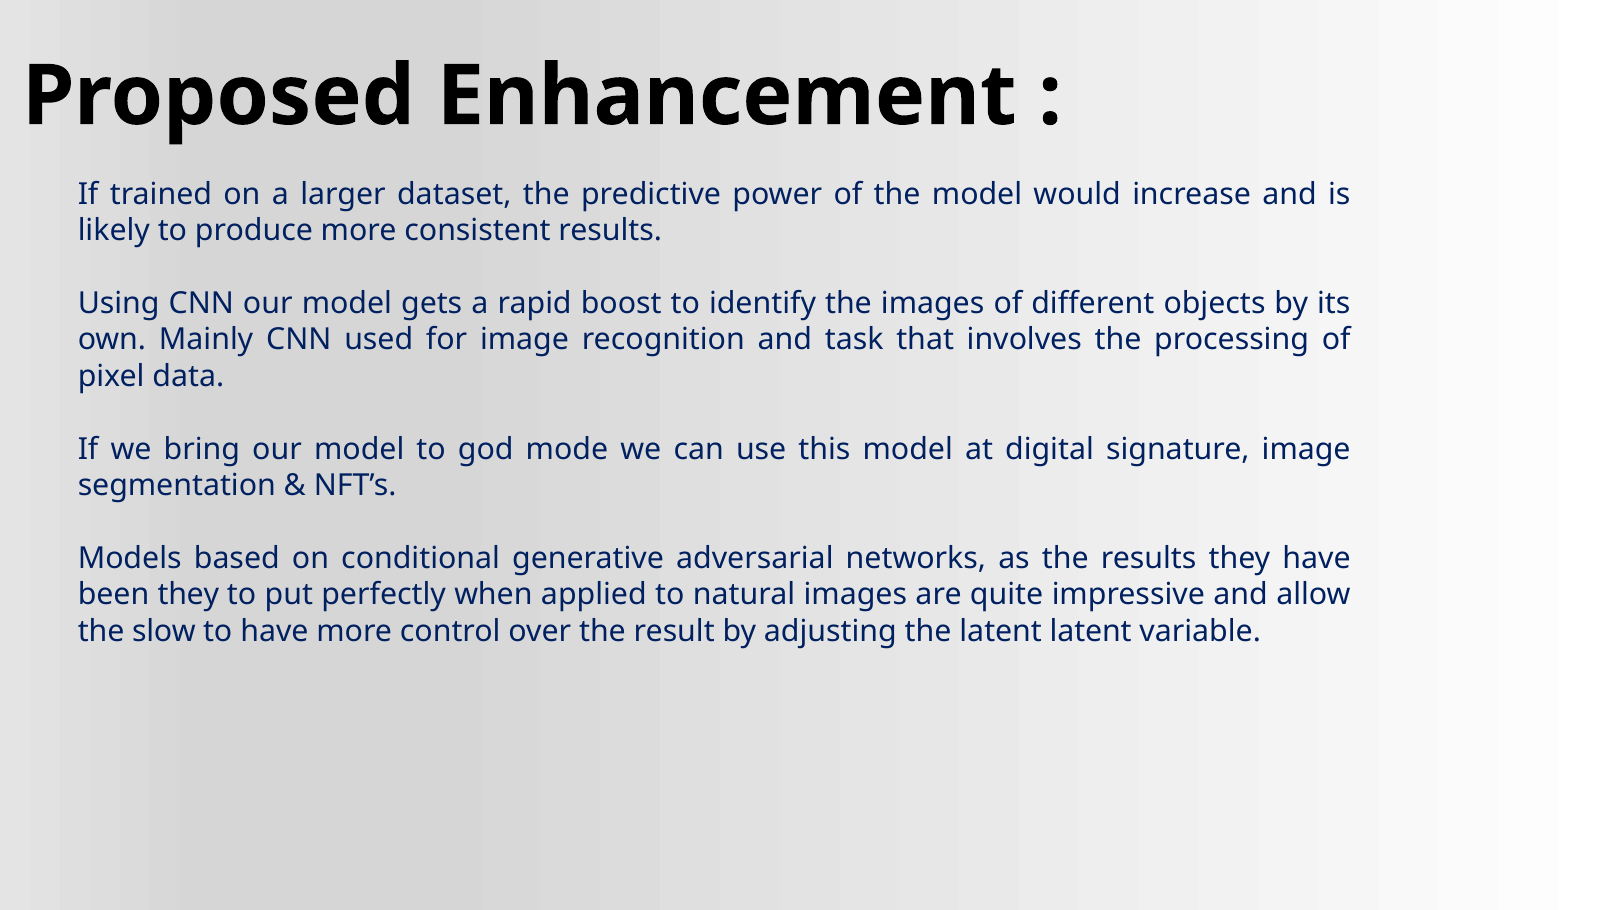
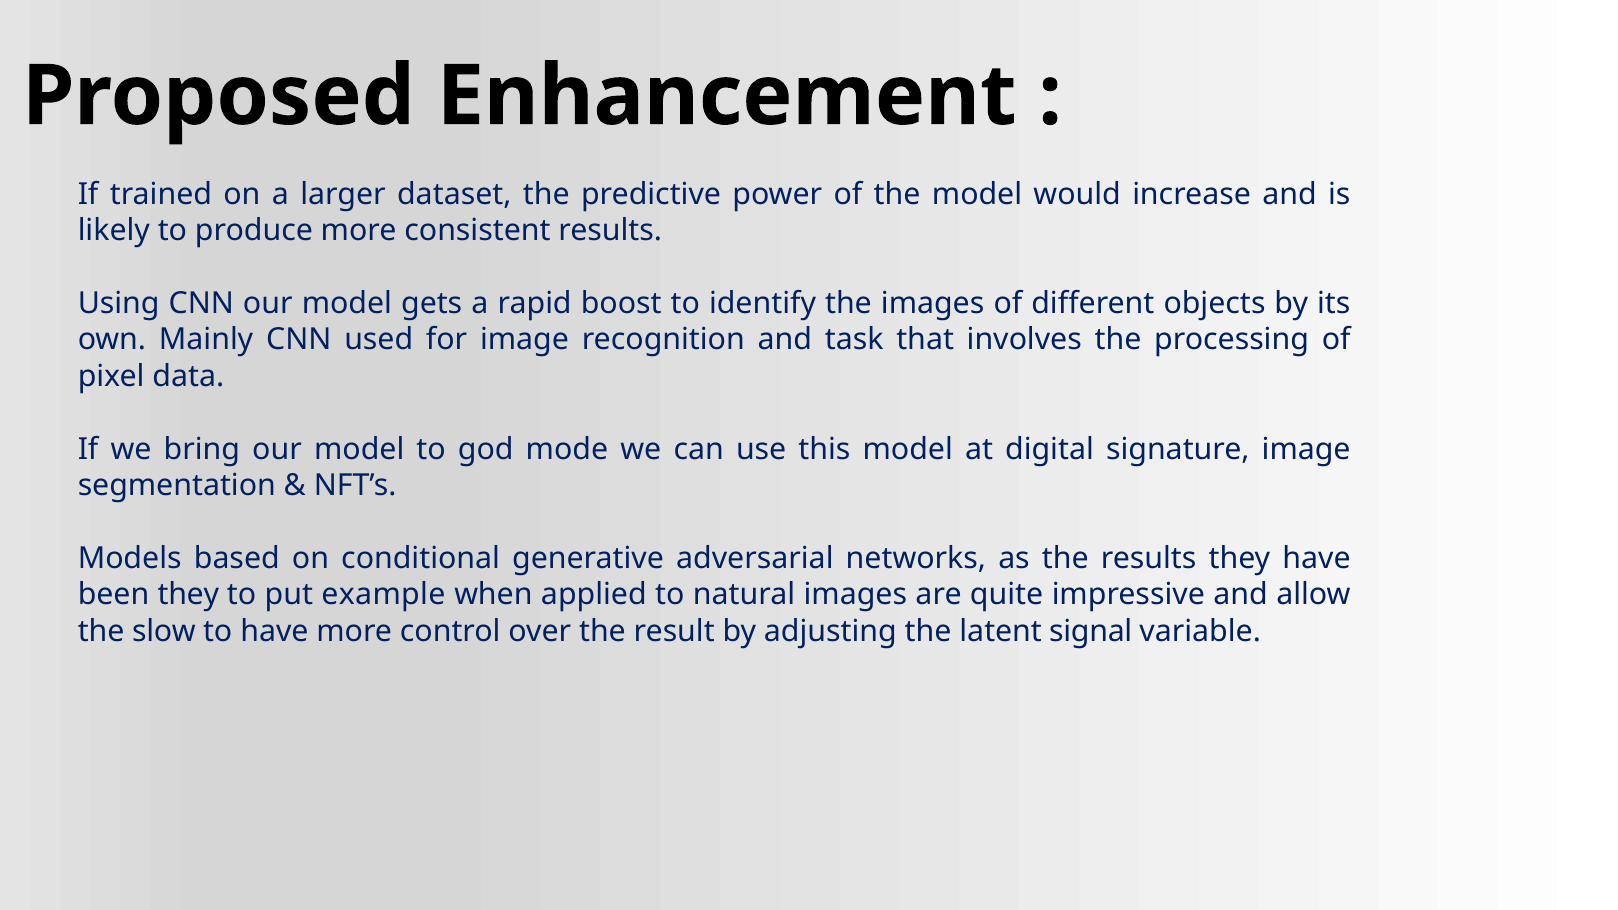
perfectly: perfectly -> example
latent latent: latent -> signal
